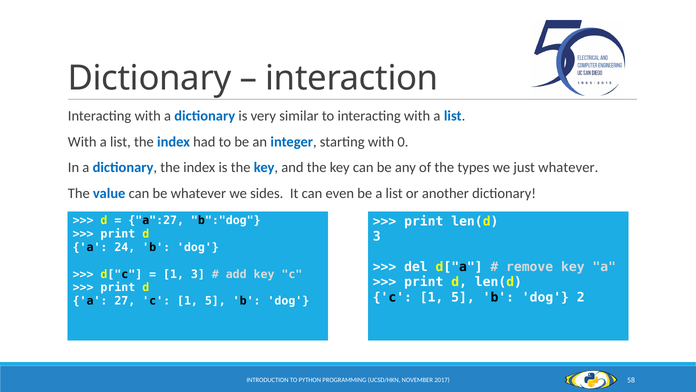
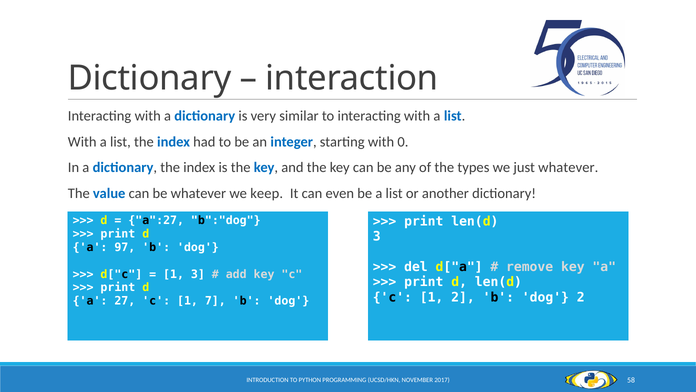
sides: sides -> keep
24: 24 -> 97
5 at (463, 297): 5 -> 2
27 c 1 5: 5 -> 7
